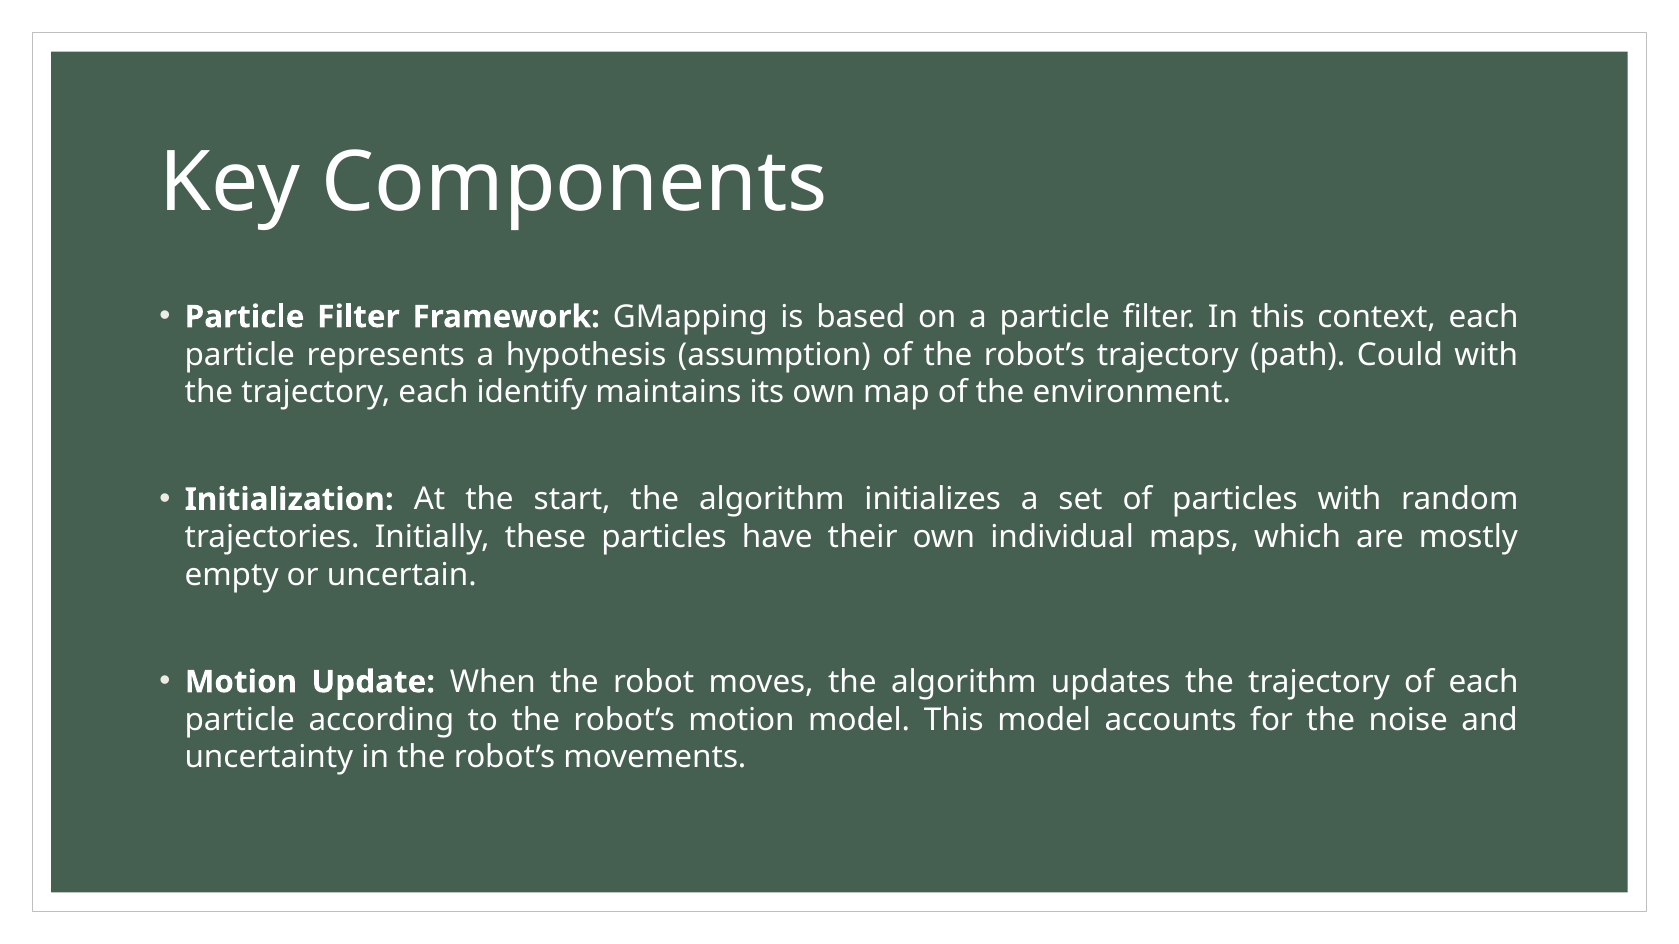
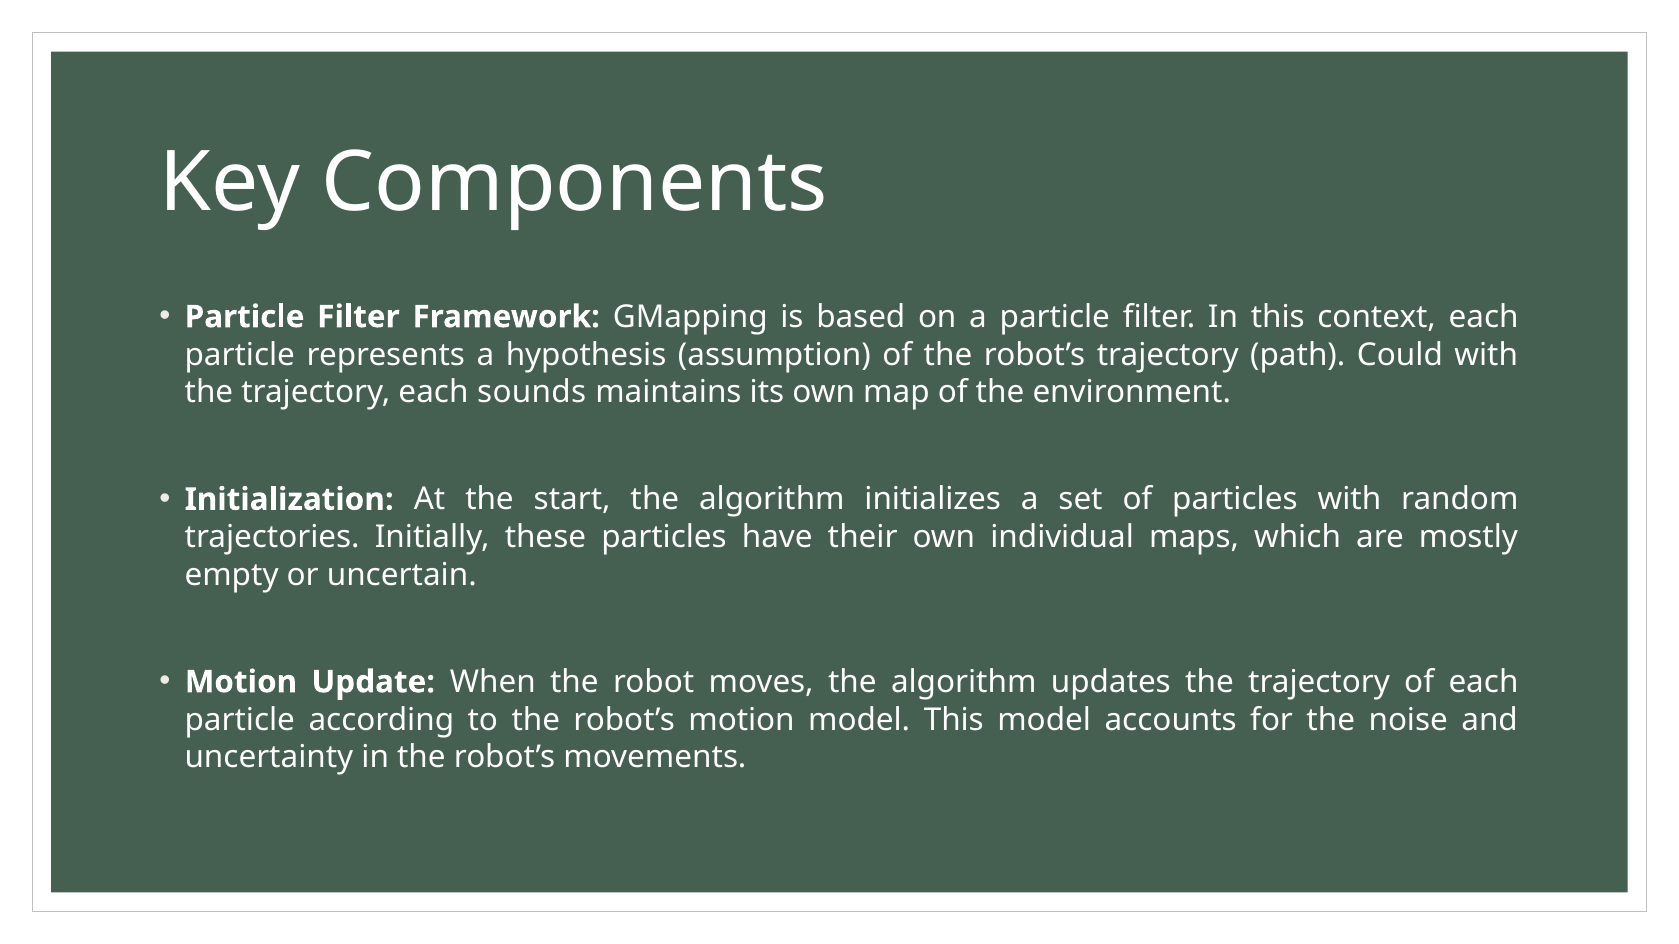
identify: identify -> sounds
